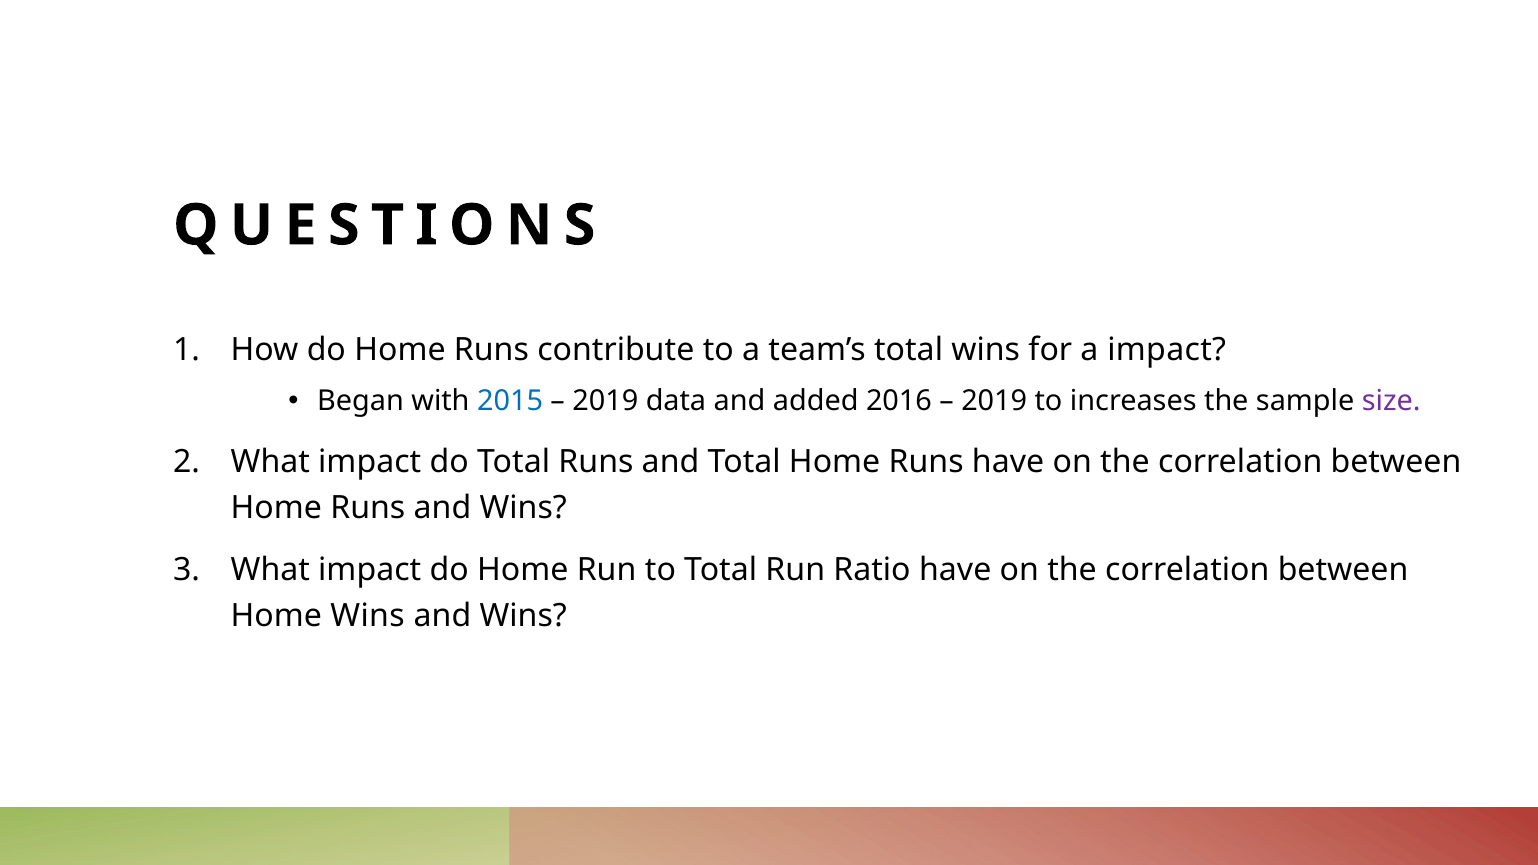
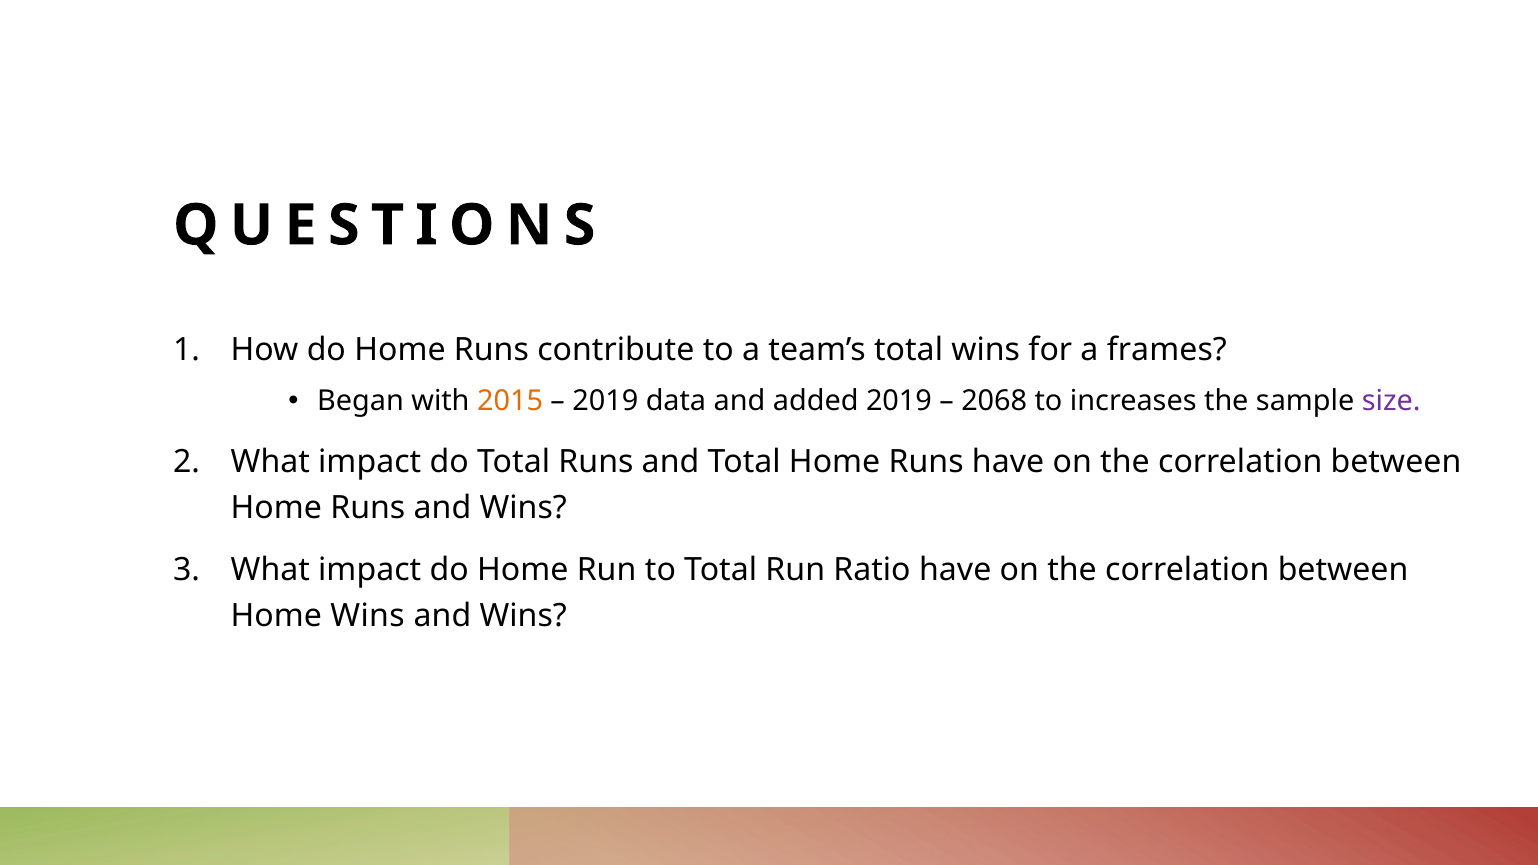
a impact: impact -> frames
2015 colour: blue -> orange
added 2016: 2016 -> 2019
2019 at (994, 401): 2019 -> 2068
